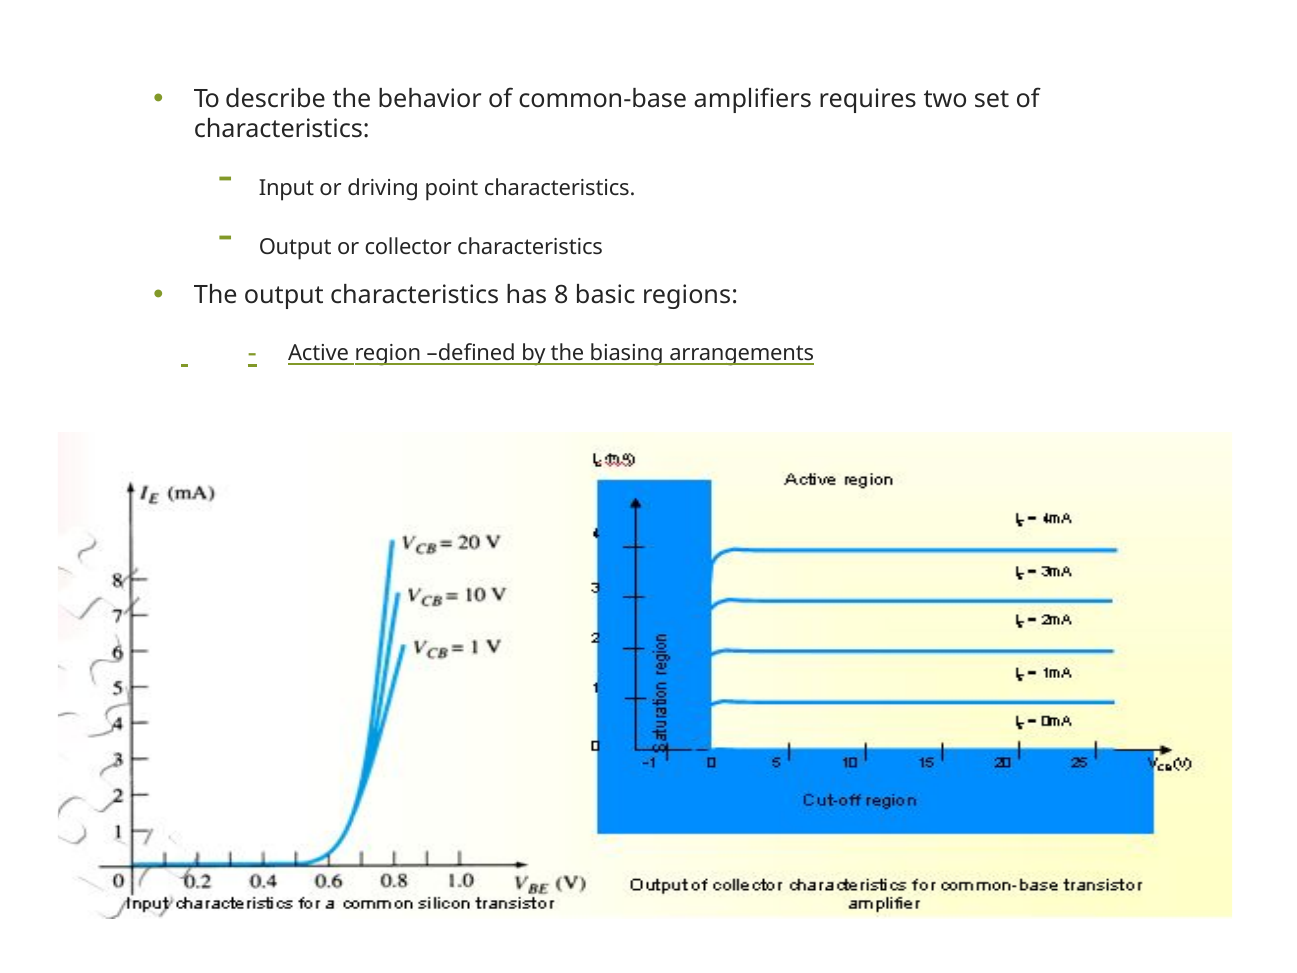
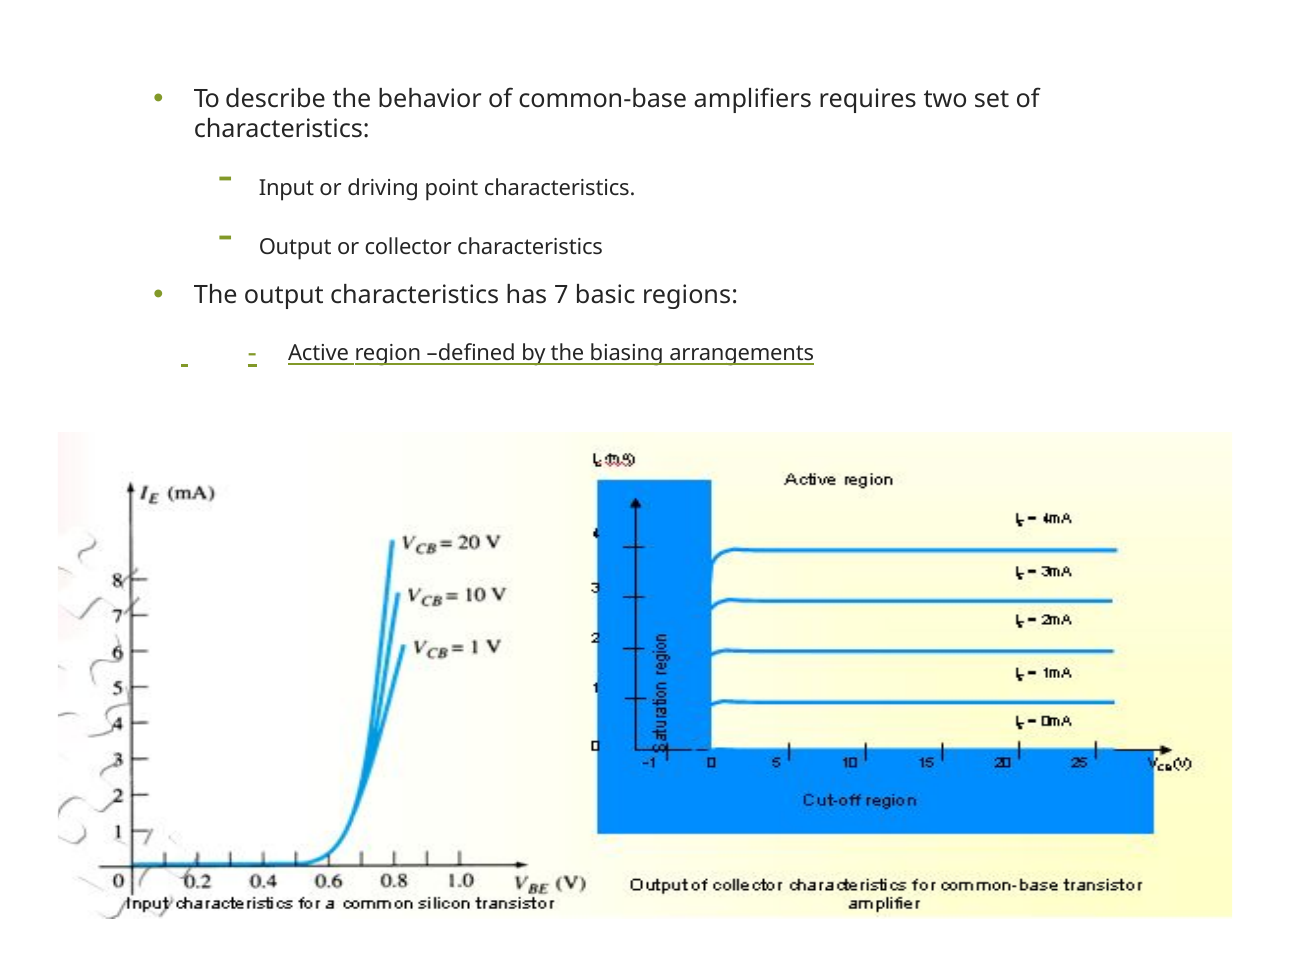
8: 8 -> 7
